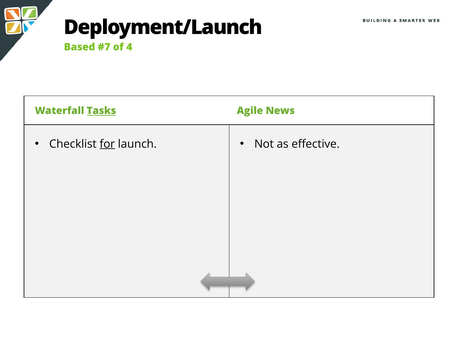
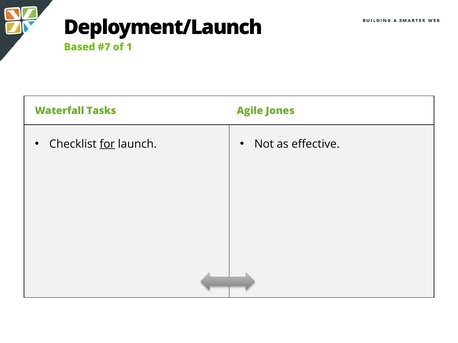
4: 4 -> 1
Tasks underline: present -> none
News: News -> Jones
